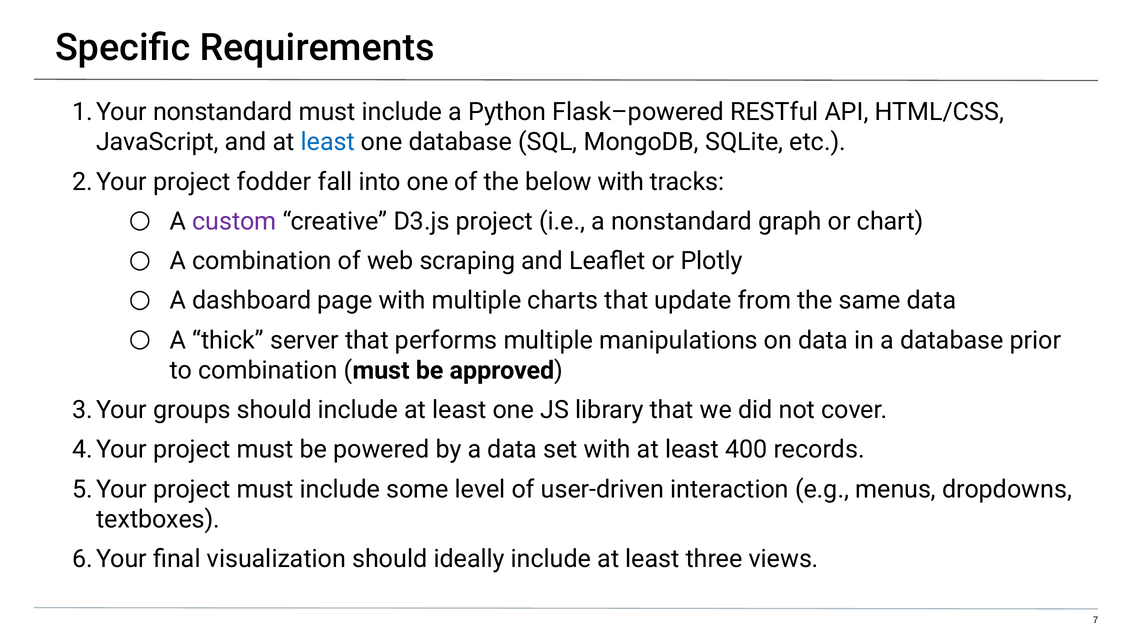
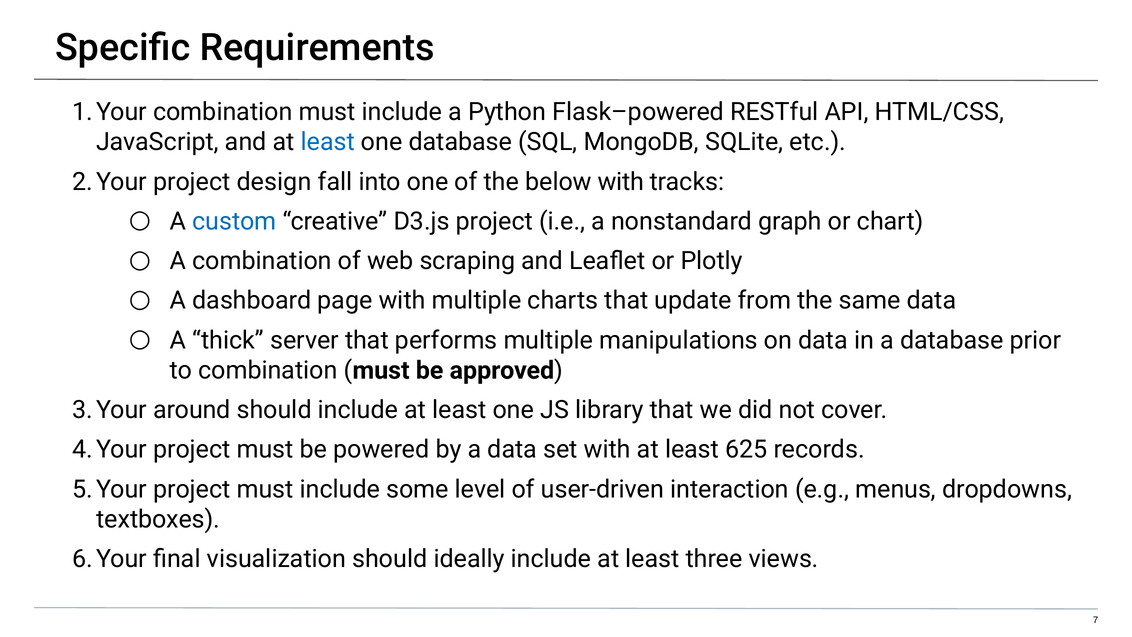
nonstandard at (223, 112): nonstandard -> combination
fodder: fodder -> design
custom colour: purple -> blue
groups: groups -> around
400: 400 -> 625
